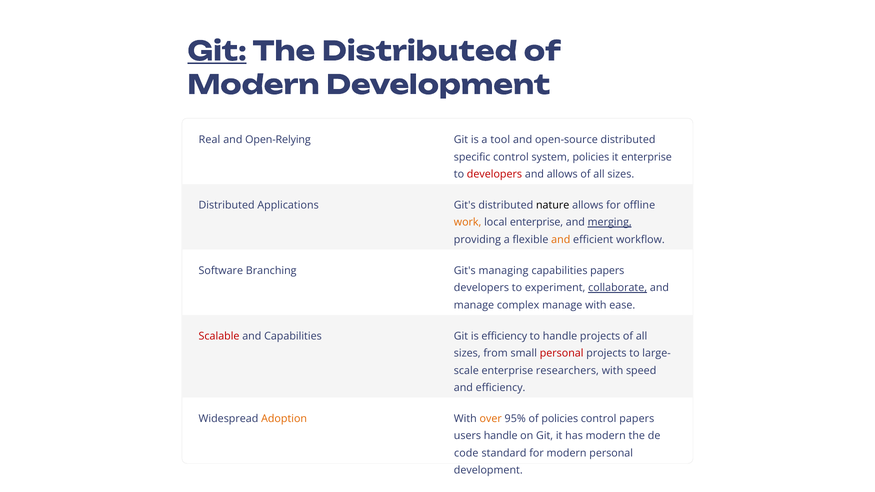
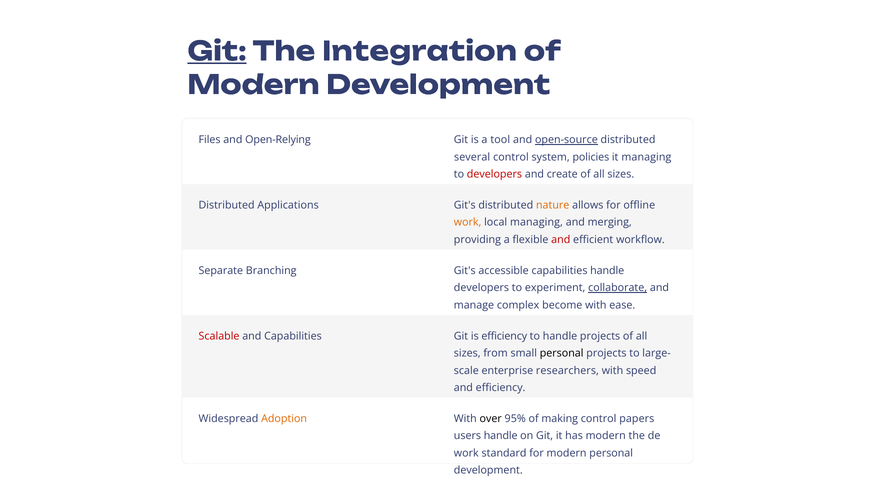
The Distributed: Distributed -> Integration
Real: Real -> Files
open-source underline: none -> present
specific: specific -> several
it enterprise: enterprise -> managing
and allows: allows -> create
nature colour: black -> orange
local enterprise: enterprise -> managing
merging underline: present -> none
and at (561, 240) colour: orange -> red
Software: Software -> Separate
managing: managing -> accessible
capabilities papers: papers -> handle
complex manage: manage -> become
personal at (562, 353) colour: red -> black
over colour: orange -> black
of policies: policies -> making
code at (466, 453): code -> work
